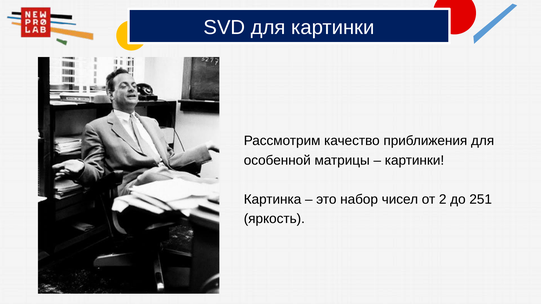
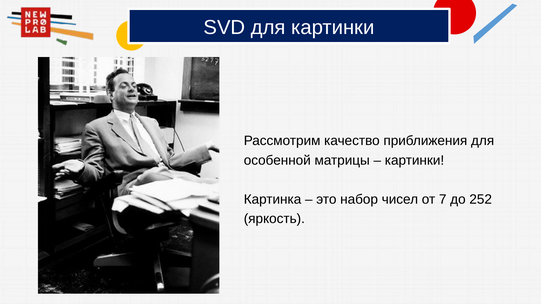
2: 2 -> 7
251: 251 -> 252
